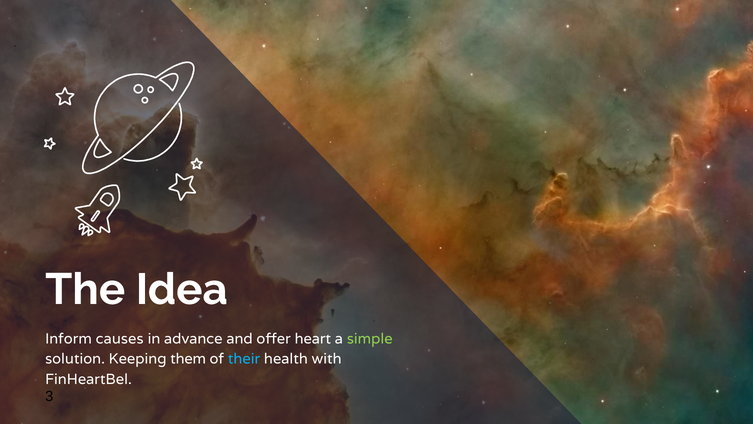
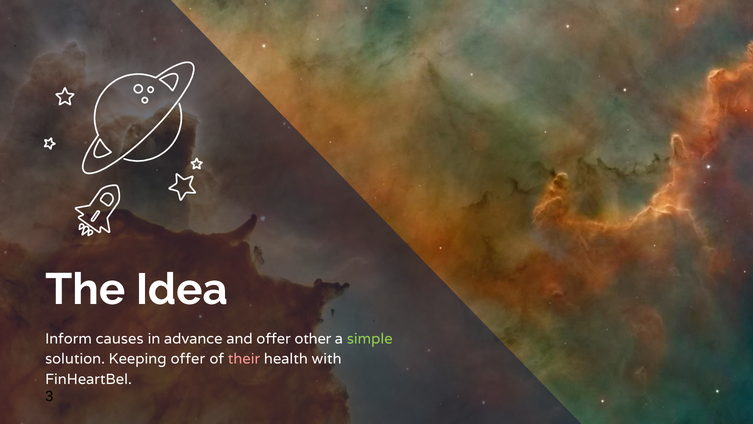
heart: heart -> other
Keeping them: them -> offer
their colour: light blue -> pink
